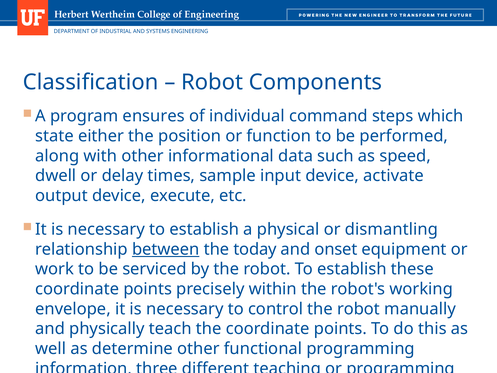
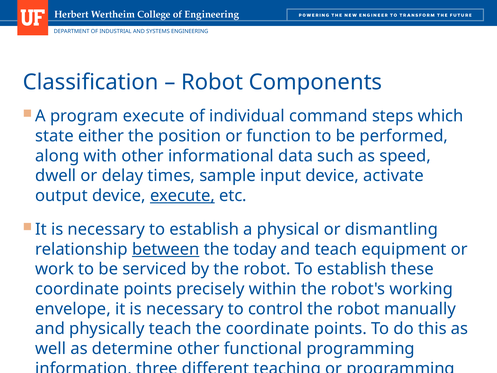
program ensures: ensures -> execute
execute at (182, 196) underline: none -> present
and onset: onset -> teach
